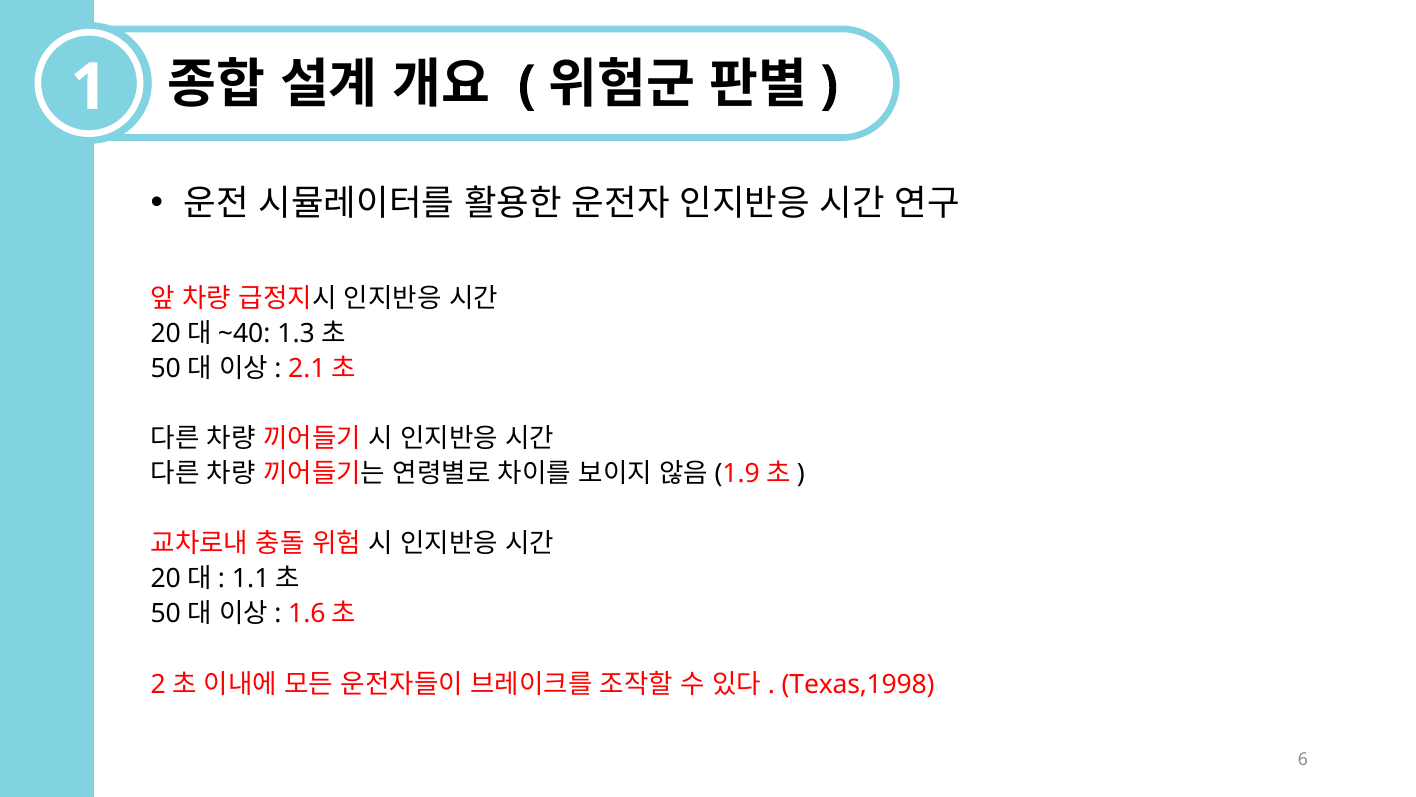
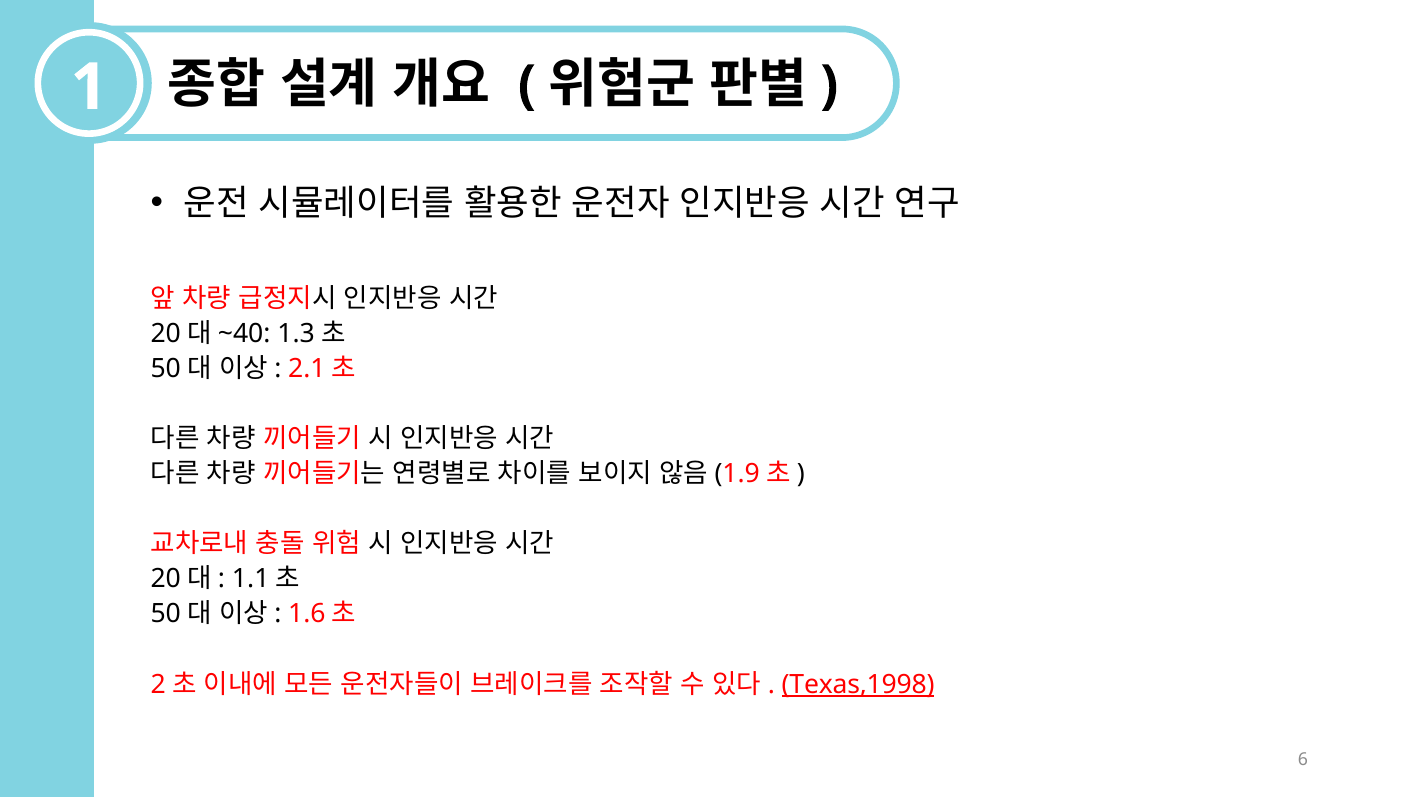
Texas,1998 underline: none -> present
